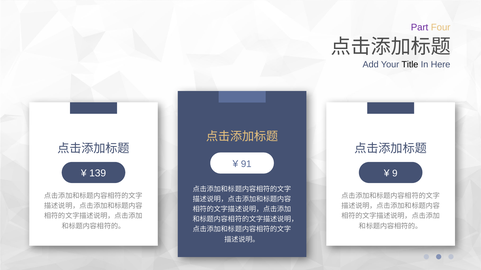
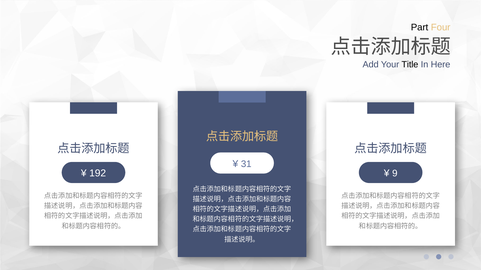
Part colour: purple -> black
91: 91 -> 31
139: 139 -> 192
